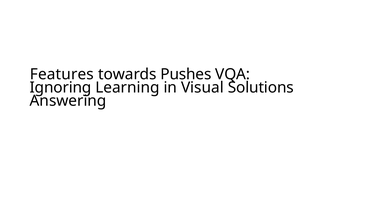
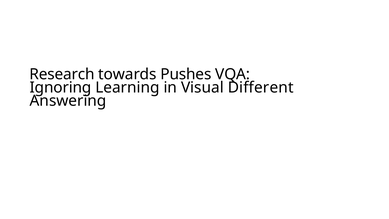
Features: Features -> Research
Solutions: Solutions -> Different
